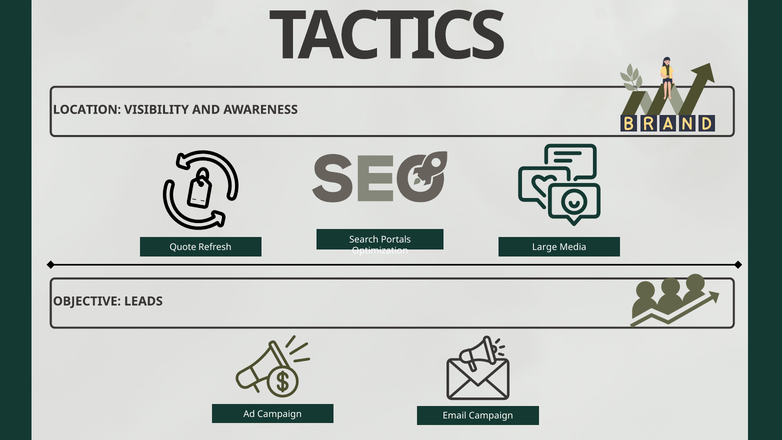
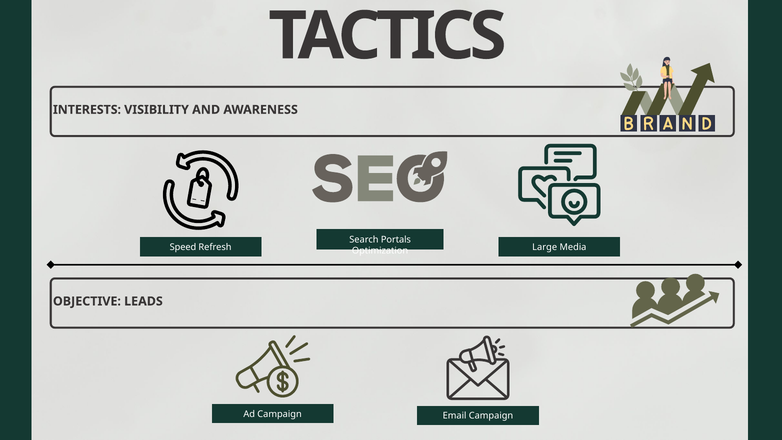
LOCATION: LOCATION -> INTERESTS
Quote: Quote -> Speed
